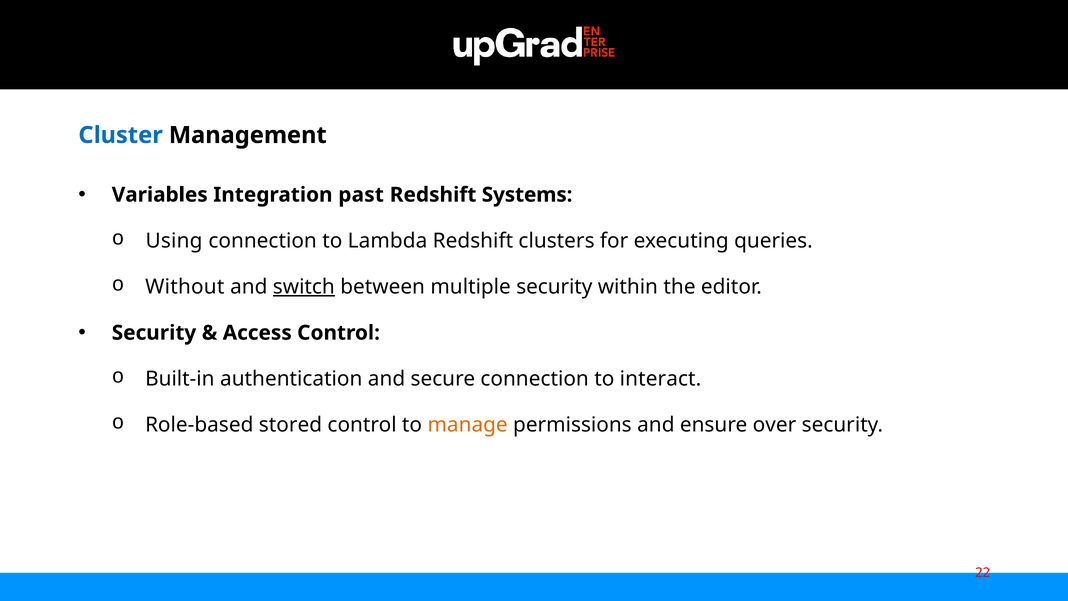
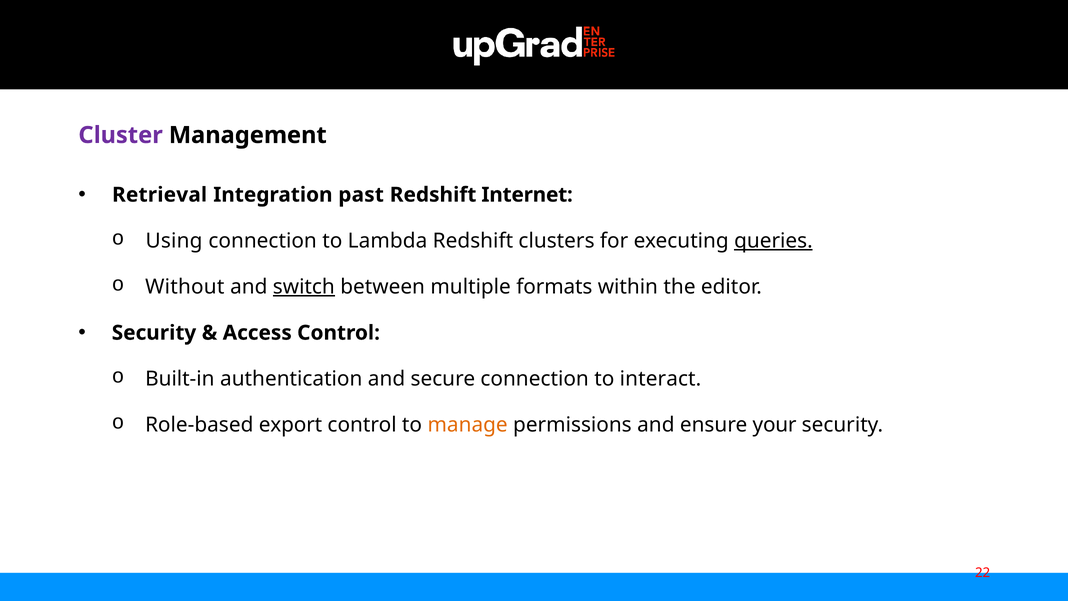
Cluster colour: blue -> purple
Variables: Variables -> Retrieval
Systems: Systems -> Internet
queries underline: none -> present
multiple security: security -> formats
stored: stored -> export
over: over -> your
